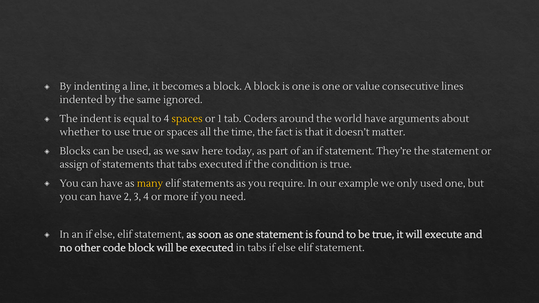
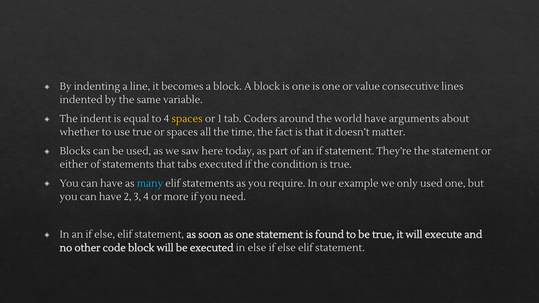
ignored: ignored -> variable
assign: assign -> either
many colour: yellow -> light blue
in tabs: tabs -> else
